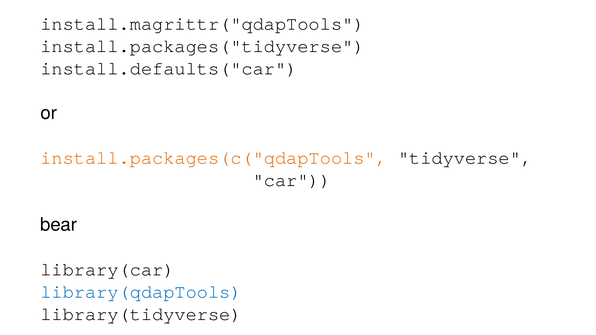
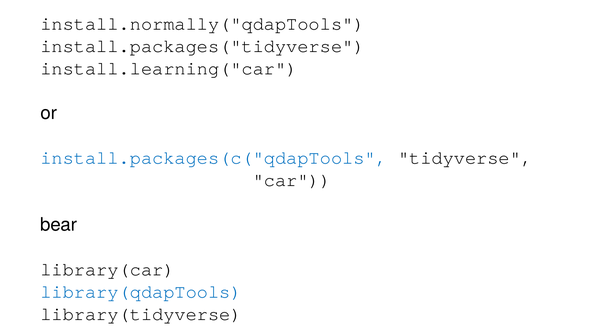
install.magrittr("qdapTools: install.magrittr("qdapTools -> install.normally("qdapTools
install.defaults("car: install.defaults("car -> install.learning("car
install.packages(c("qdapTools colour: orange -> blue
